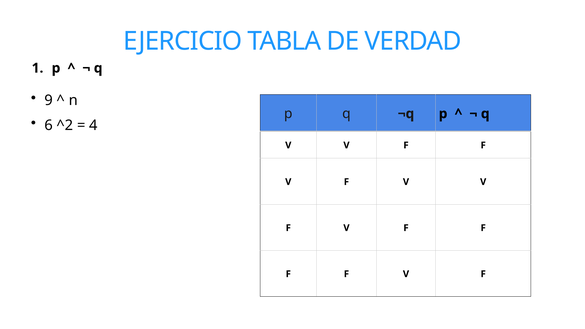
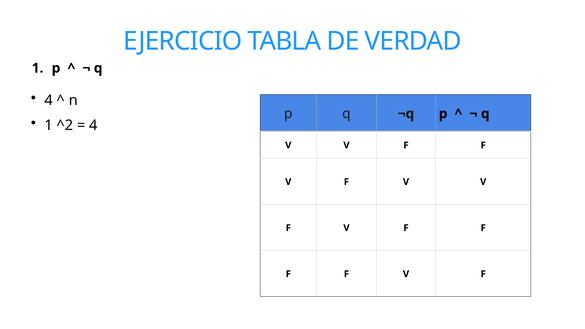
9 at (49, 100): 9 -> 4
6 at (49, 125): 6 -> 1
